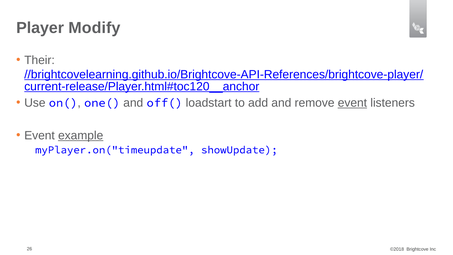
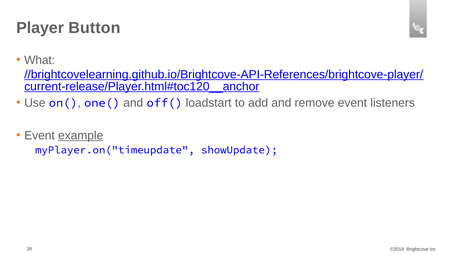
Modify: Modify -> Button
Their: Their -> What
event at (352, 103) underline: present -> none
